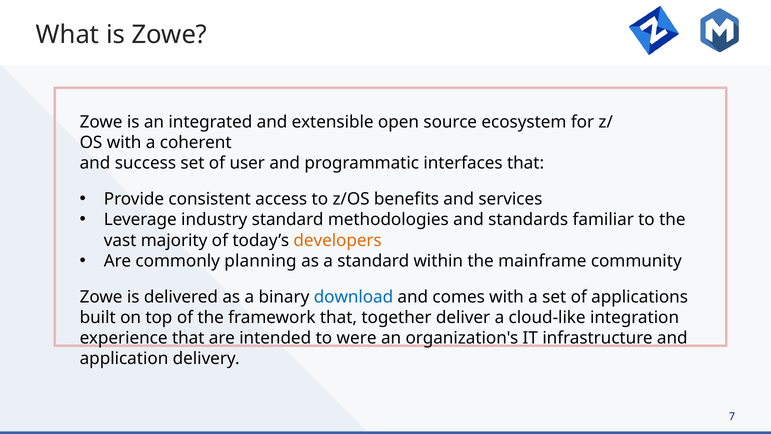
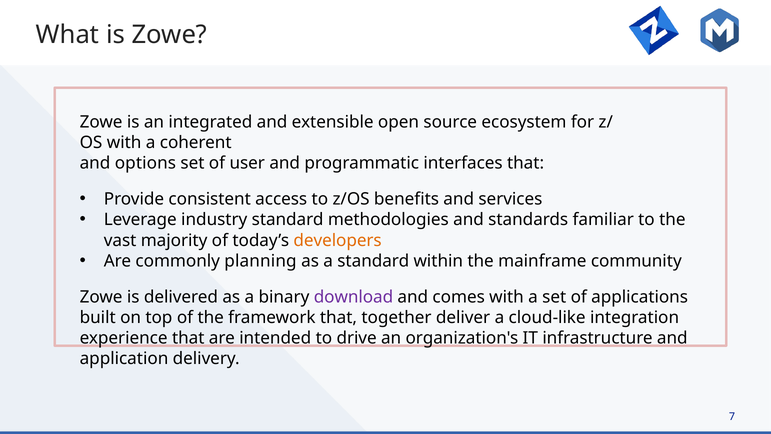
success: success -> options
download colour: blue -> purple
were: were -> drive
